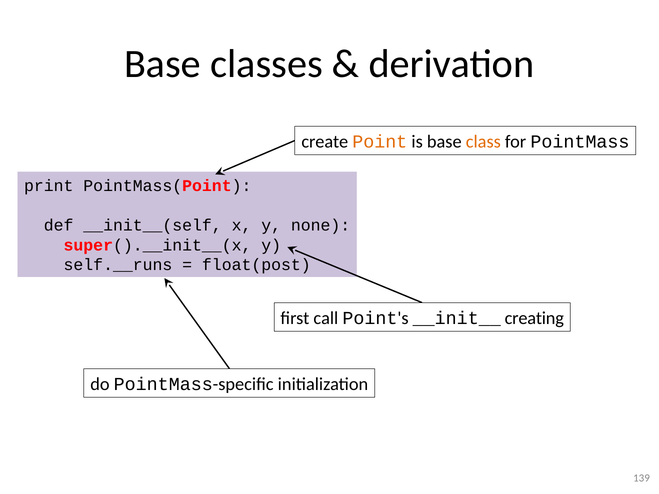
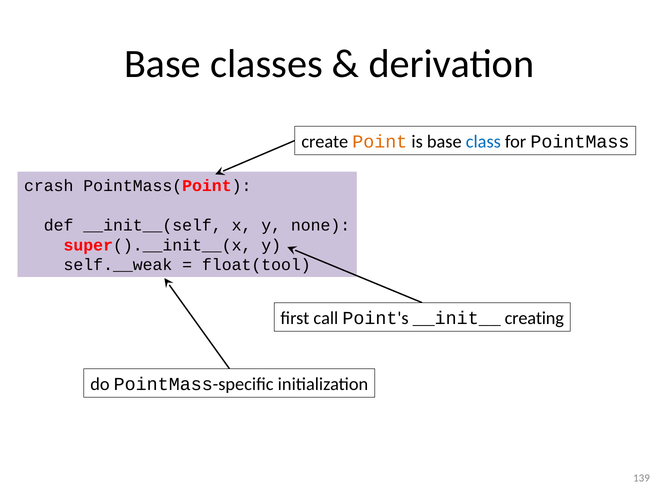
class colour: orange -> blue
print: print -> crash
self.__runs: self.__runs -> self.__weak
float(post: float(post -> float(tool
